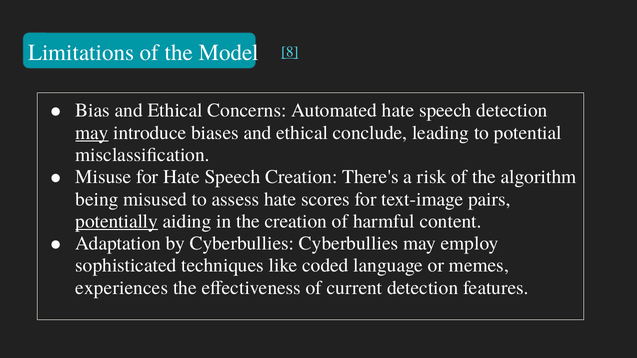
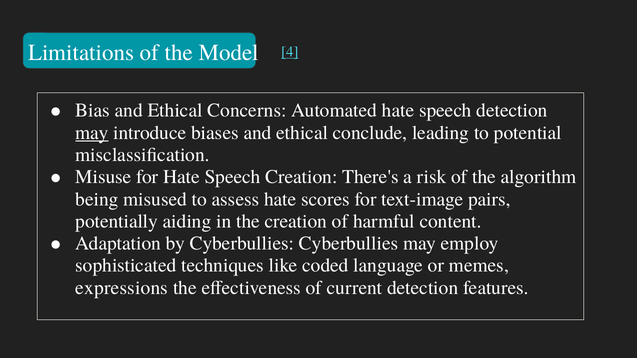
8: 8 -> 4
potentially underline: present -> none
experiences: experiences -> expressions
